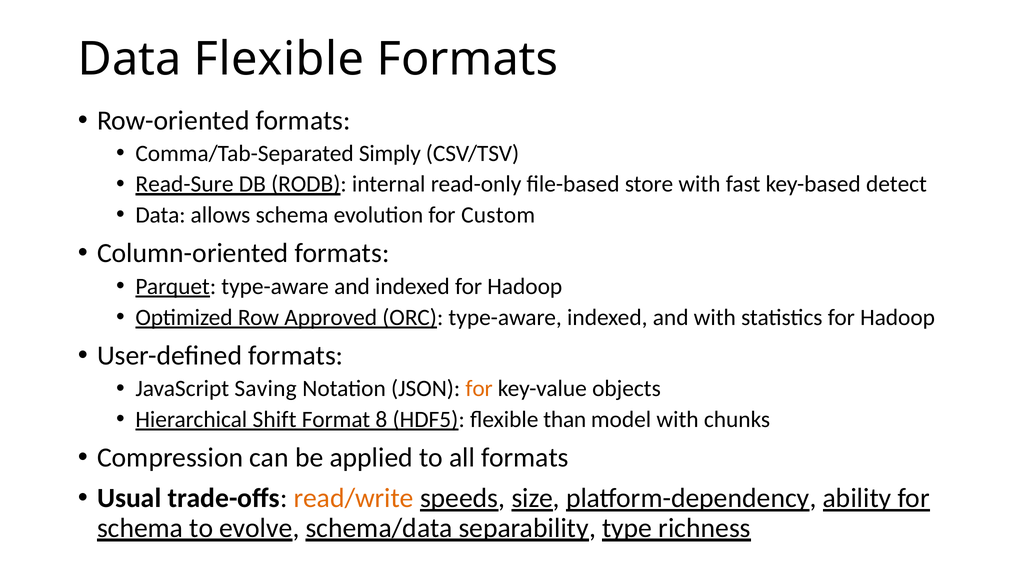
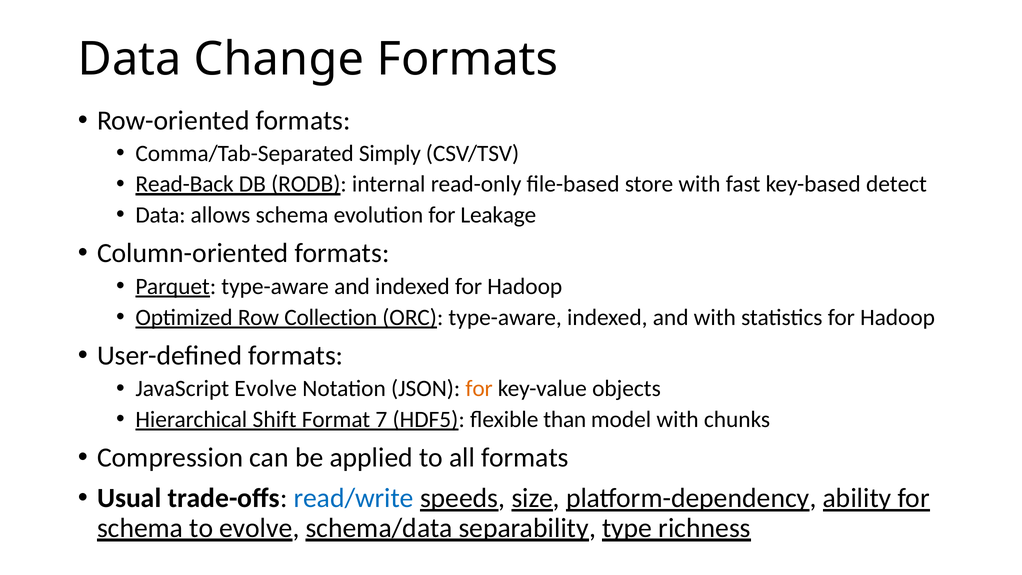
Data Flexible: Flexible -> Change
Read-Sure: Read-Sure -> Read-Back
Custom: Custom -> Leakage
Approved: Approved -> Collection
JavaScript Saving: Saving -> Evolve
8: 8 -> 7
read/write colour: orange -> blue
